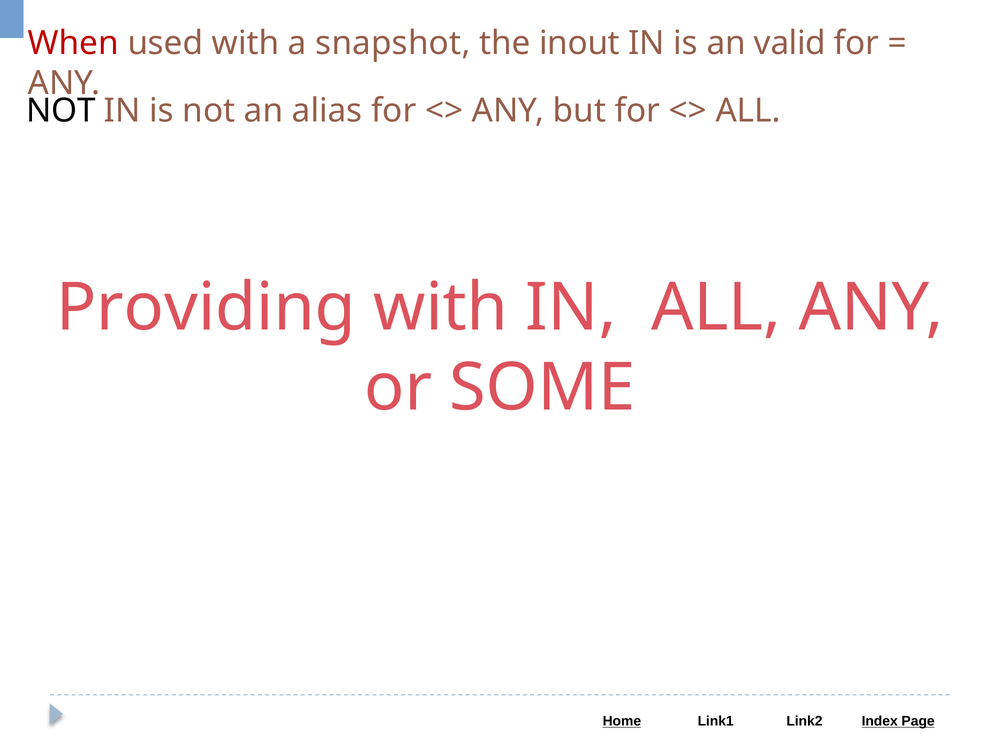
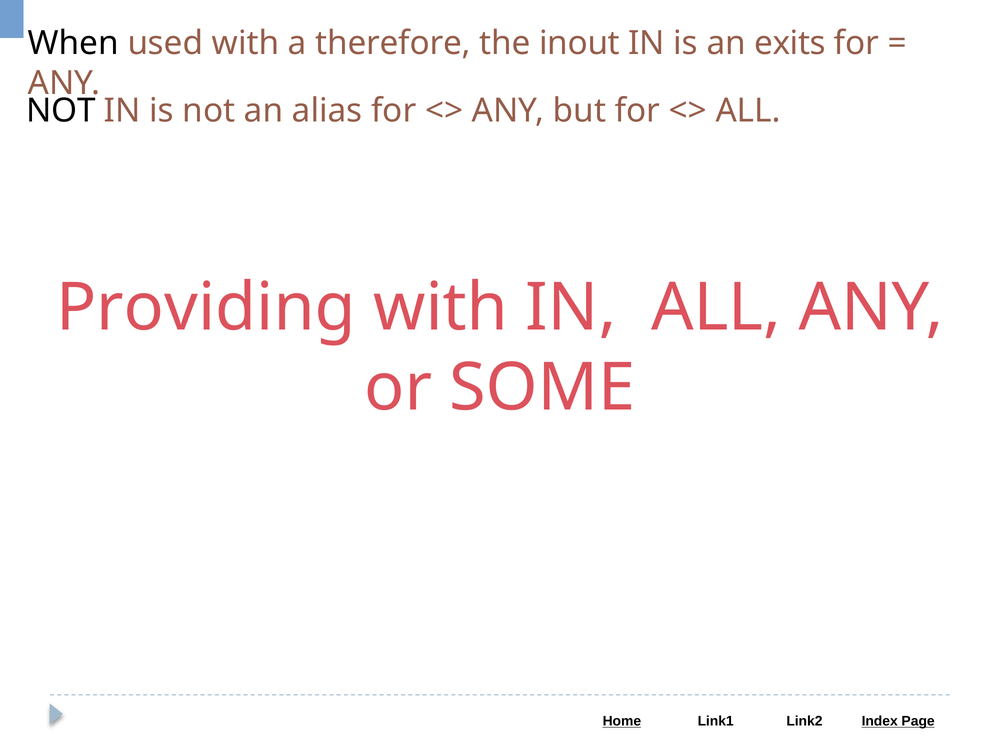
When colour: red -> black
snapshot: snapshot -> therefore
valid: valid -> exits
